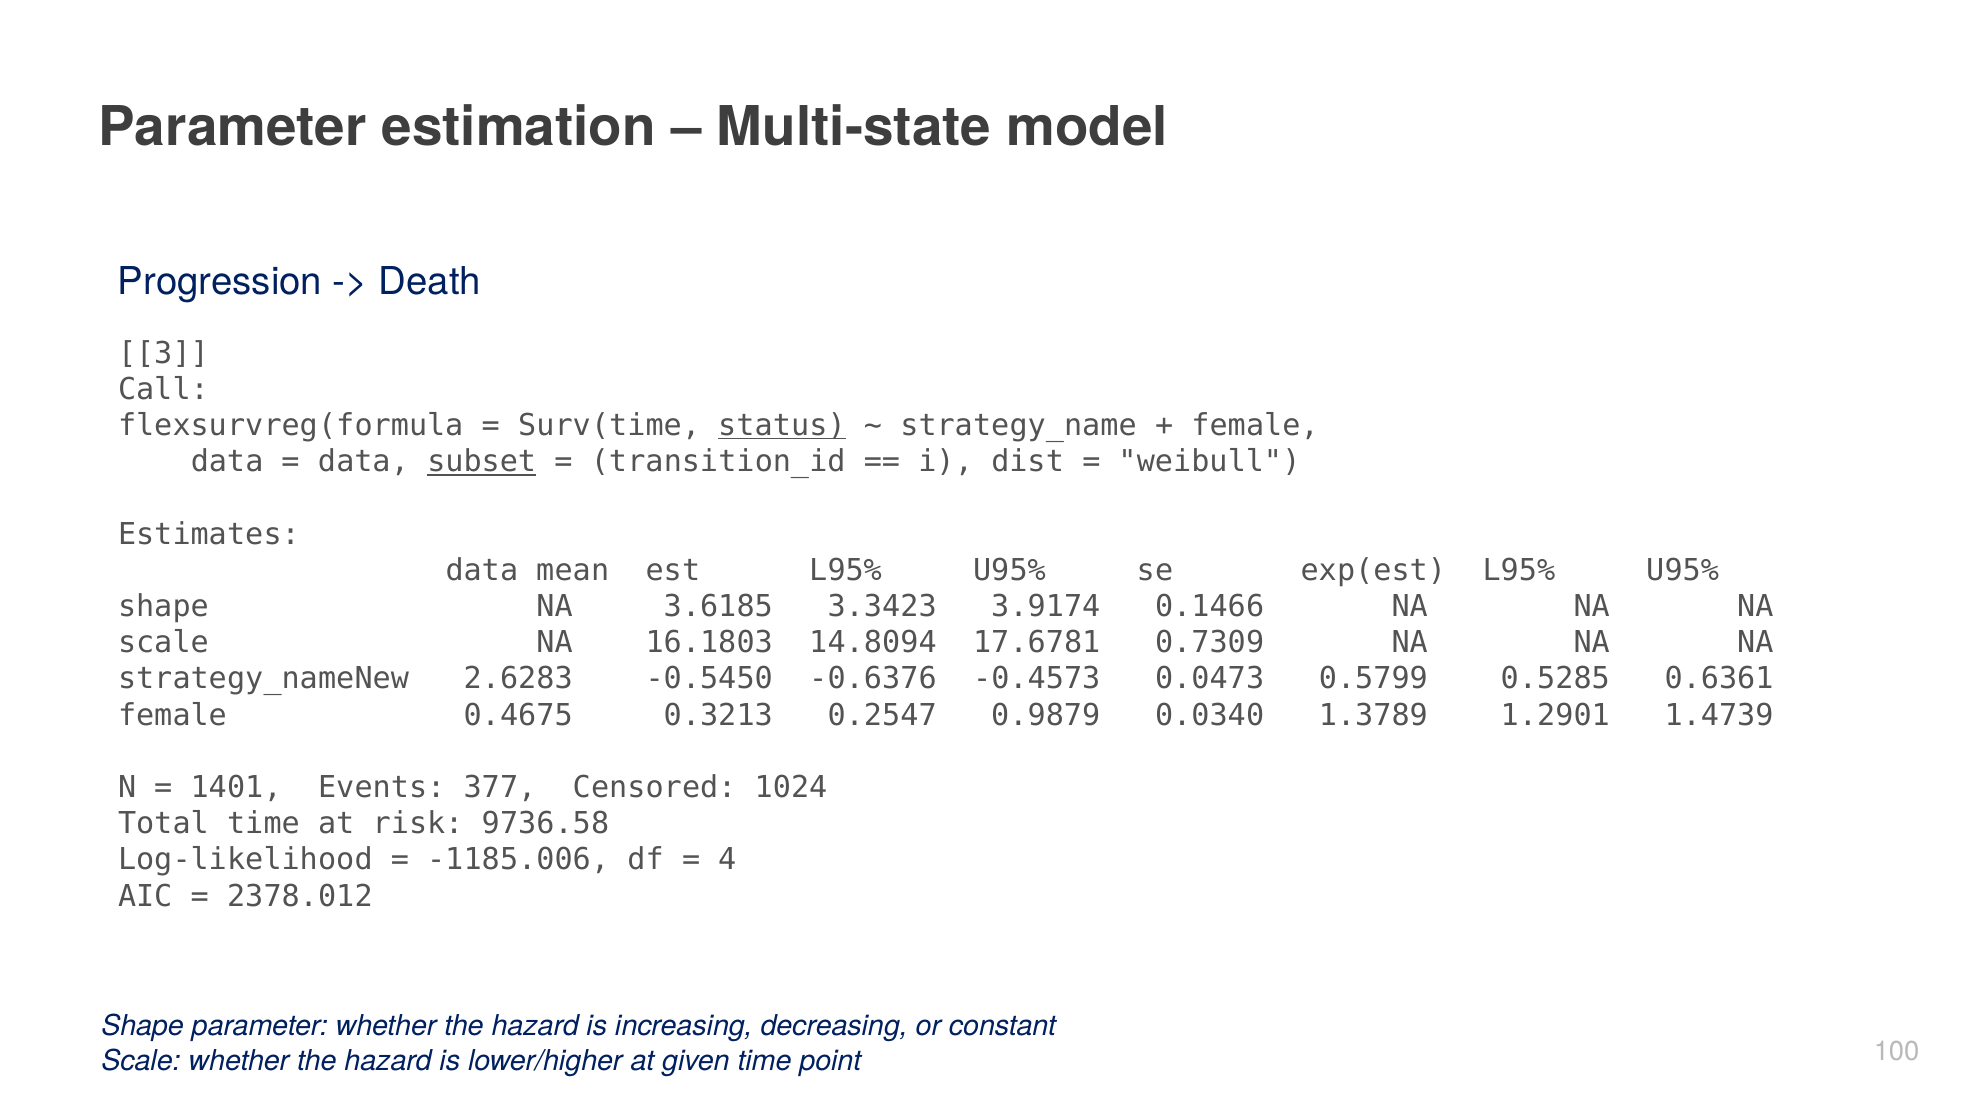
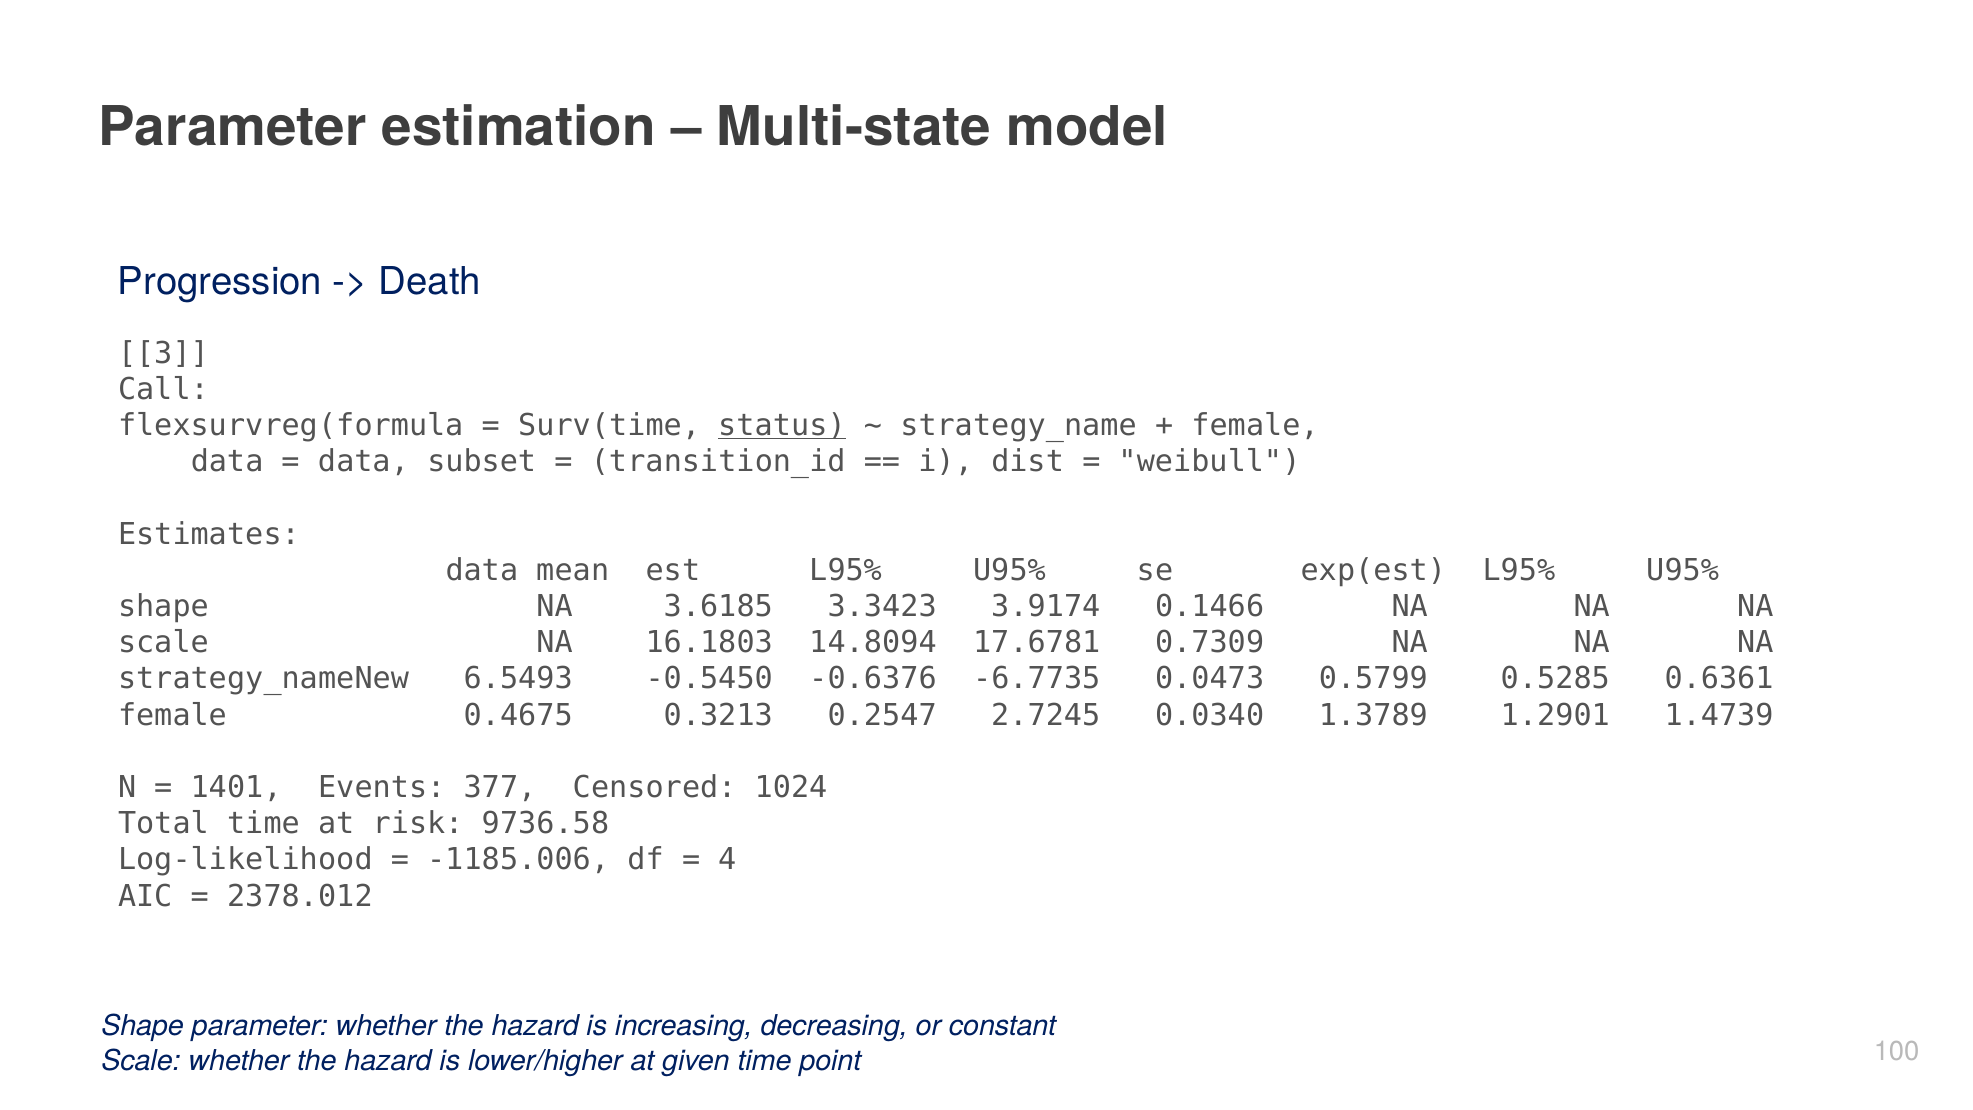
subset underline: present -> none
2.6283: 2.6283 -> 6.5493
-0.4573: -0.4573 -> -6.7735
0.9879: 0.9879 -> 2.7245
